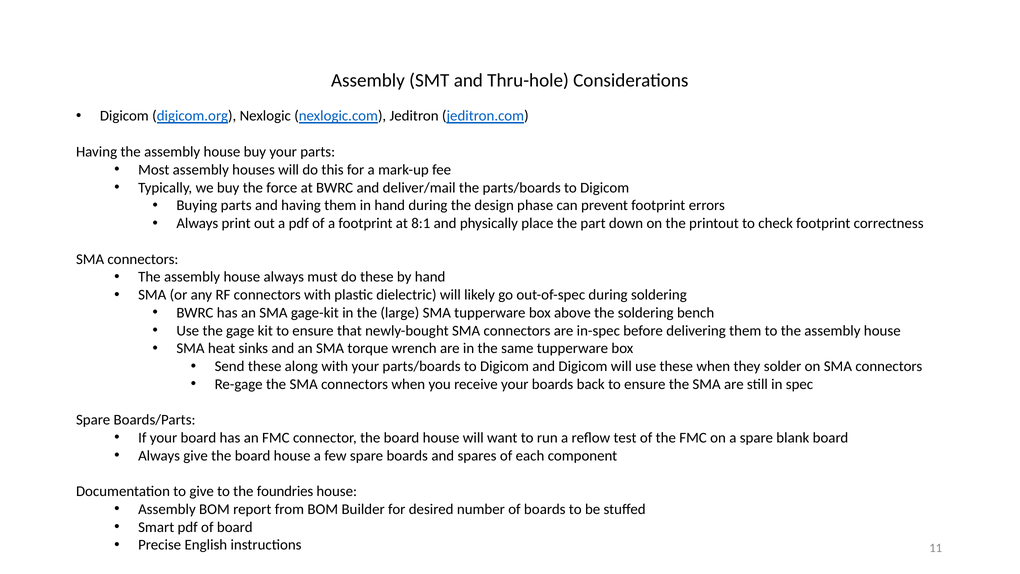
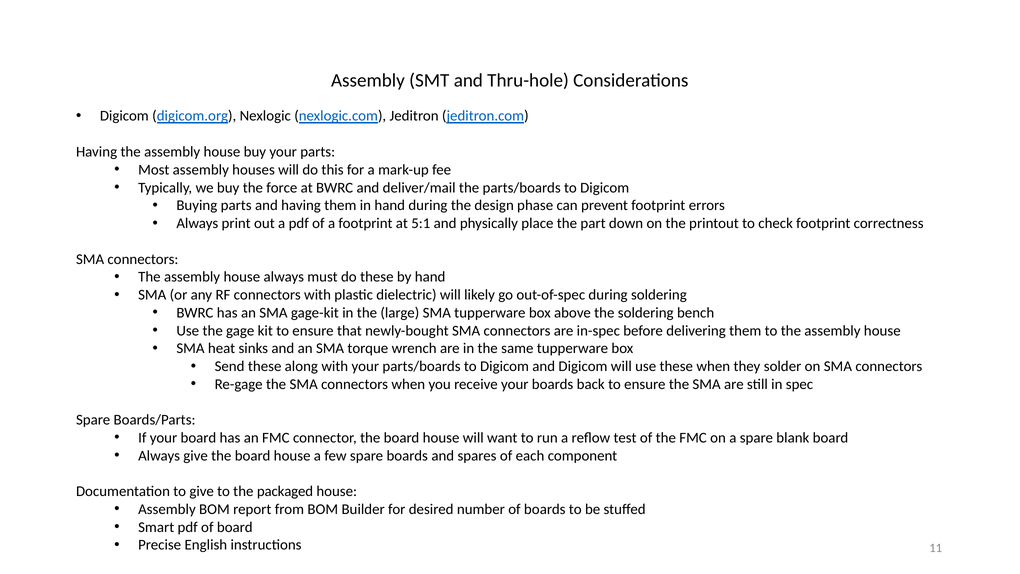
8:1: 8:1 -> 5:1
foundries: foundries -> packaged
